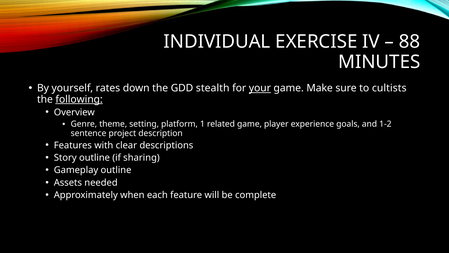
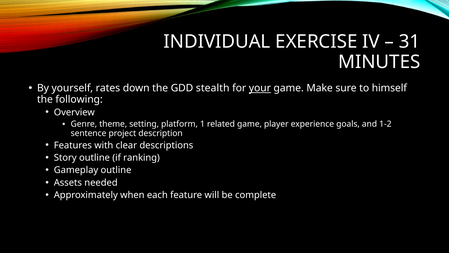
88: 88 -> 31
cultists: cultists -> himself
following underline: present -> none
sharing: sharing -> ranking
